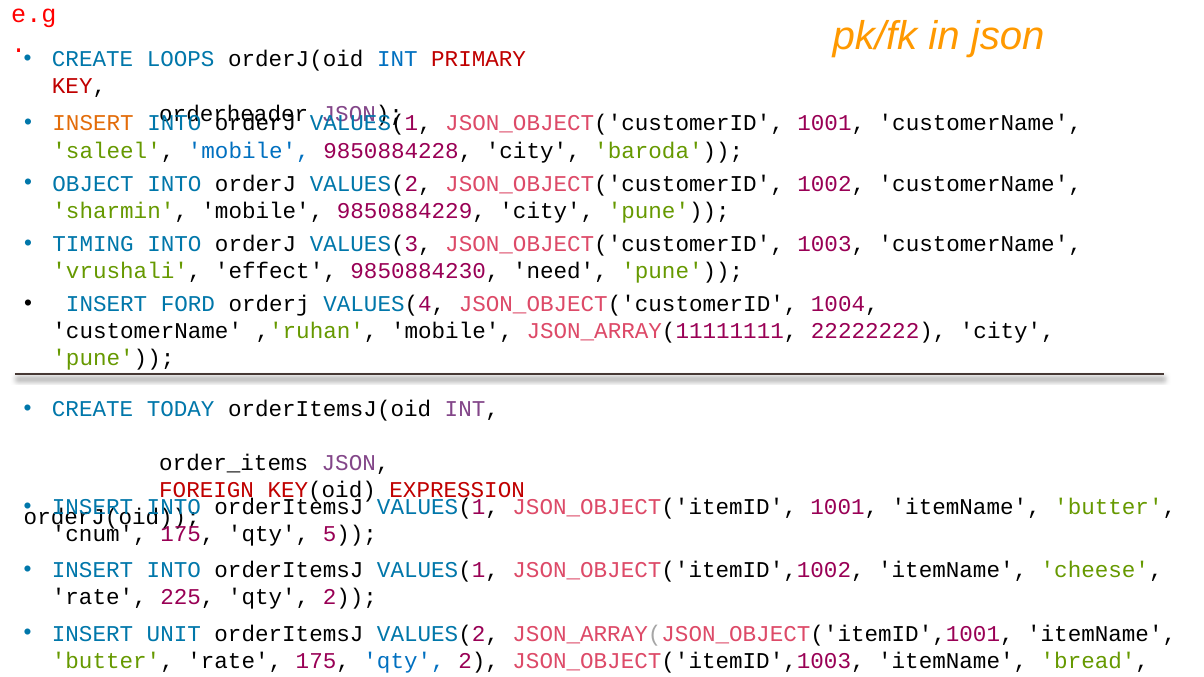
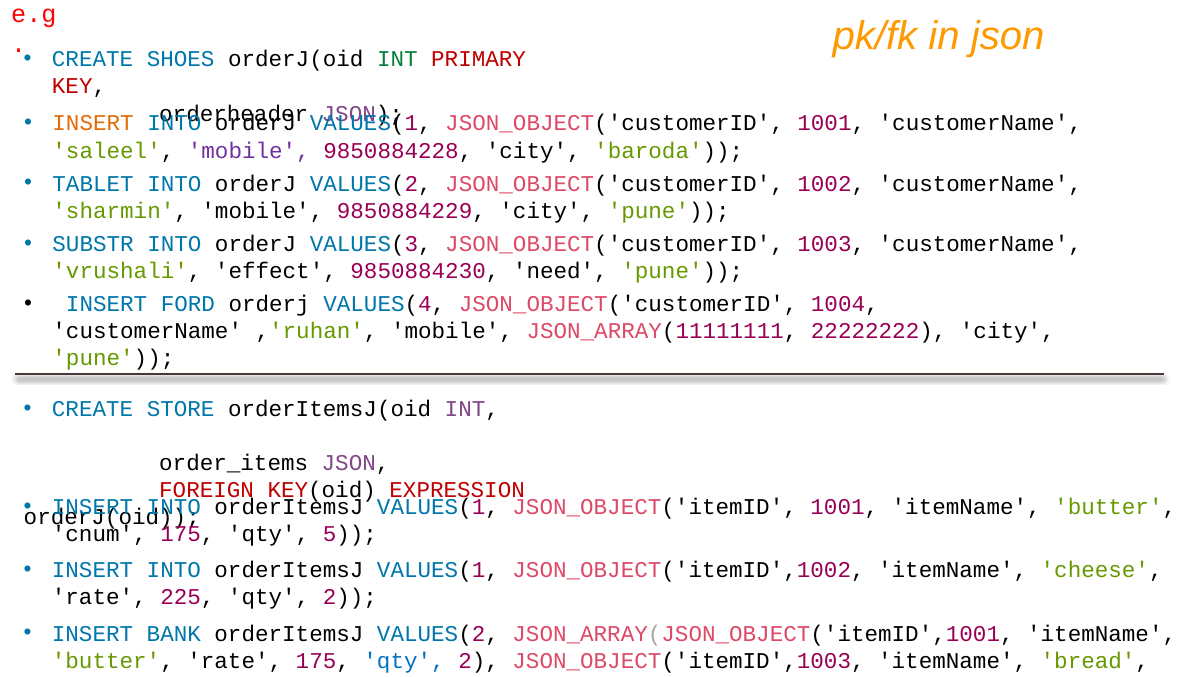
LOOPS: LOOPS -> SHOES
INT at (397, 59) colour: blue -> green
mobile at (249, 151) colour: blue -> purple
OBJECT: OBJECT -> TABLET
TIMING: TIMING -> SUBSTR
TODAY: TODAY -> STORE
UNIT: UNIT -> BANK
